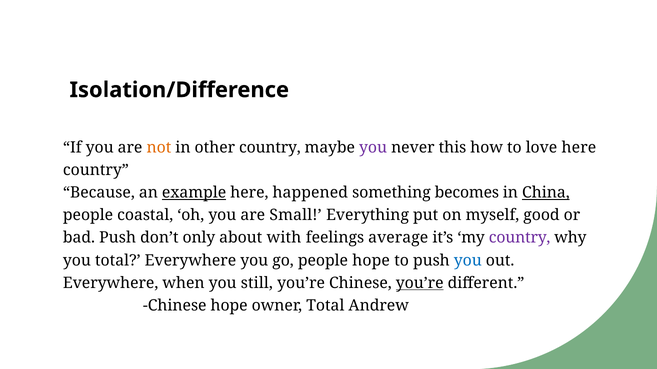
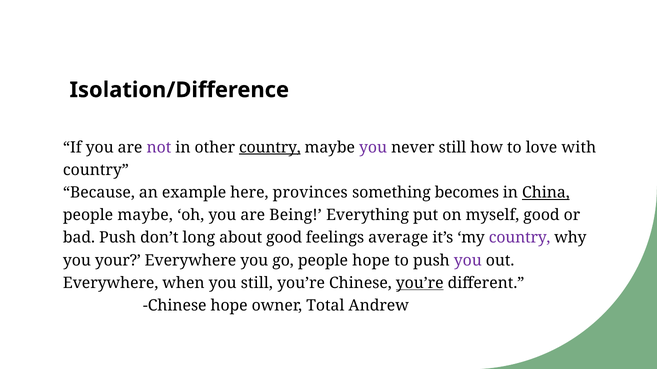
not colour: orange -> purple
country at (270, 148) underline: none -> present
never this: this -> still
love here: here -> with
example underline: present -> none
happened: happened -> provinces
people coastal: coastal -> maybe
Small: Small -> Being
only: only -> long
about with: with -> good
you total: total -> your
you at (468, 261) colour: blue -> purple
